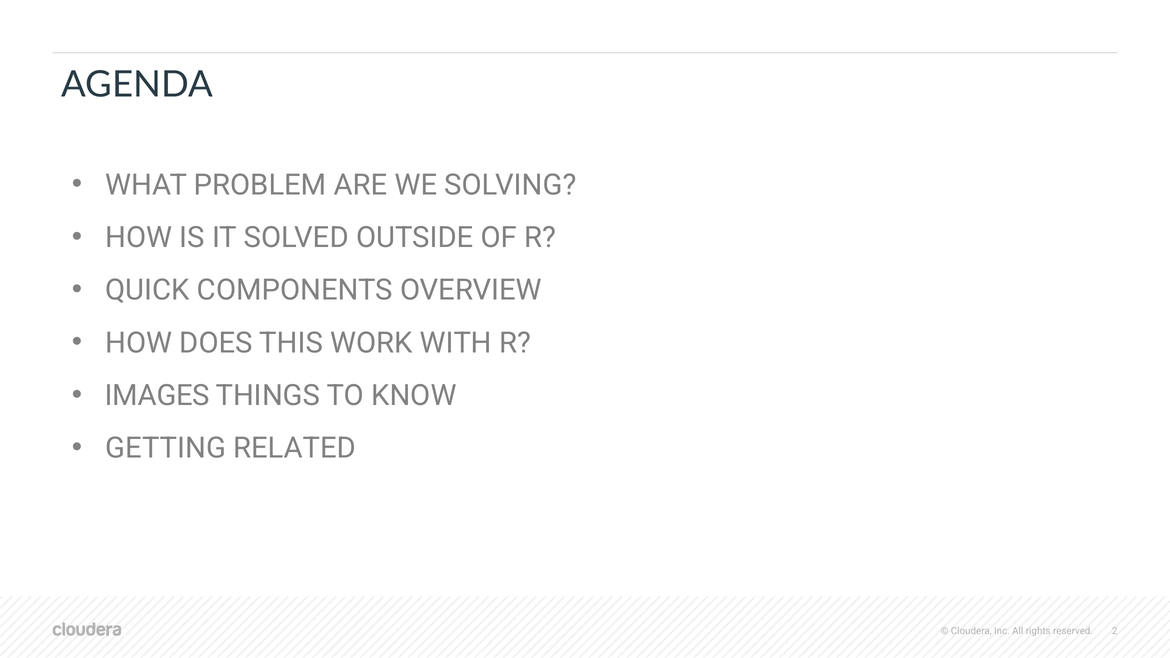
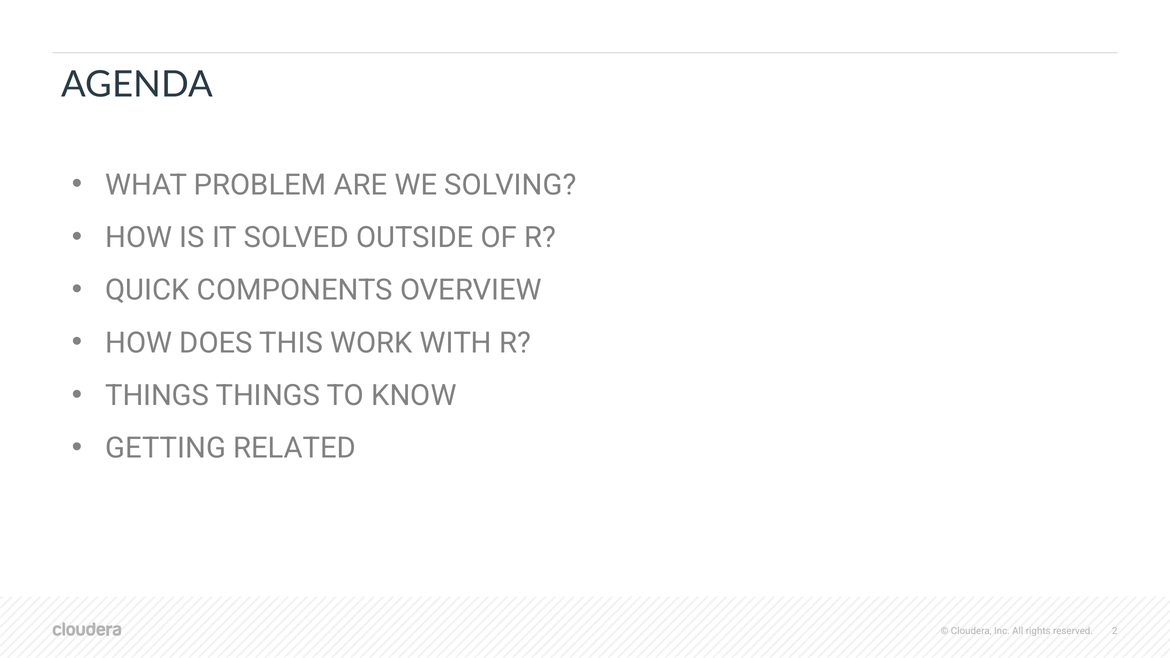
IMAGES at (157, 396): IMAGES -> THINGS
